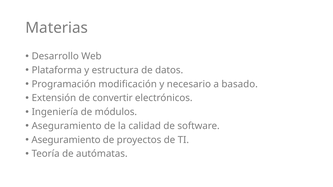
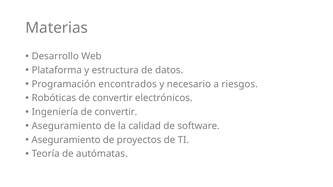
modificación: modificación -> encontrados
basado: basado -> riesgos
Extensión: Extensión -> Robóticas
Ingeniería de módulos: módulos -> convertir
